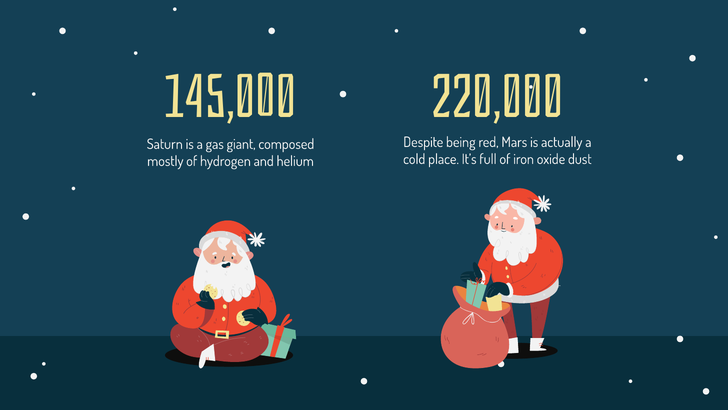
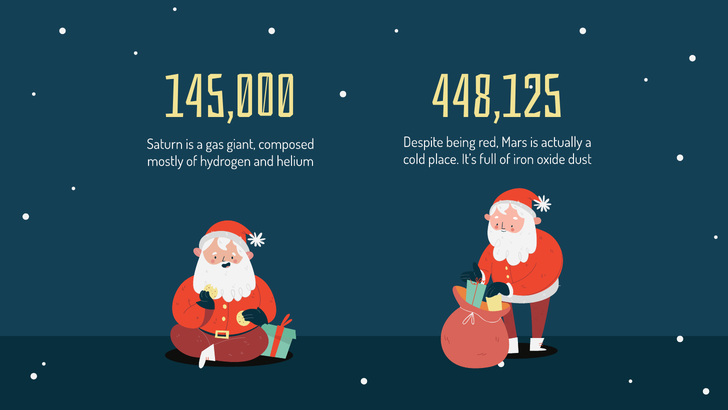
220,000: 220,000 -> 448,125
